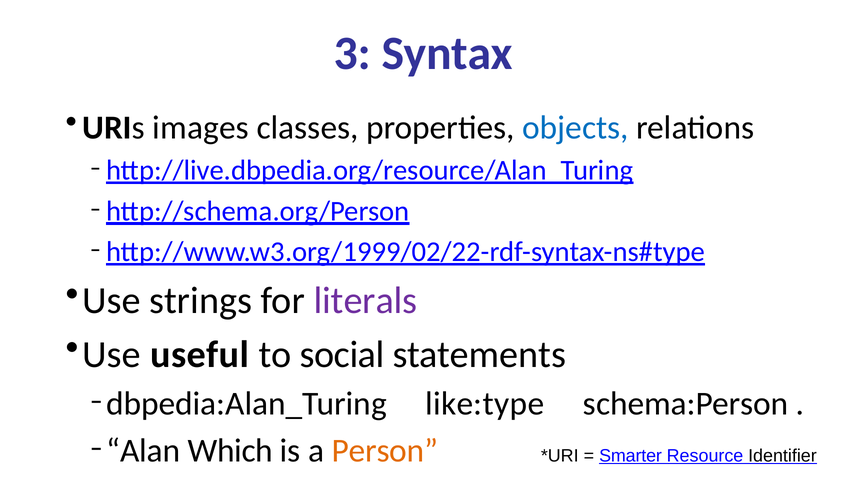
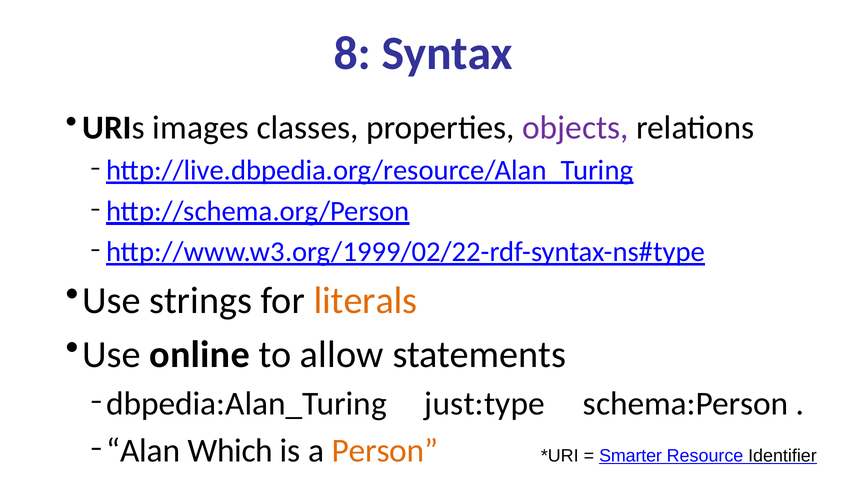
3: 3 -> 8
objects colour: blue -> purple
literals colour: purple -> orange
useful: useful -> online
social: social -> allow
like:type: like:type -> just:type
